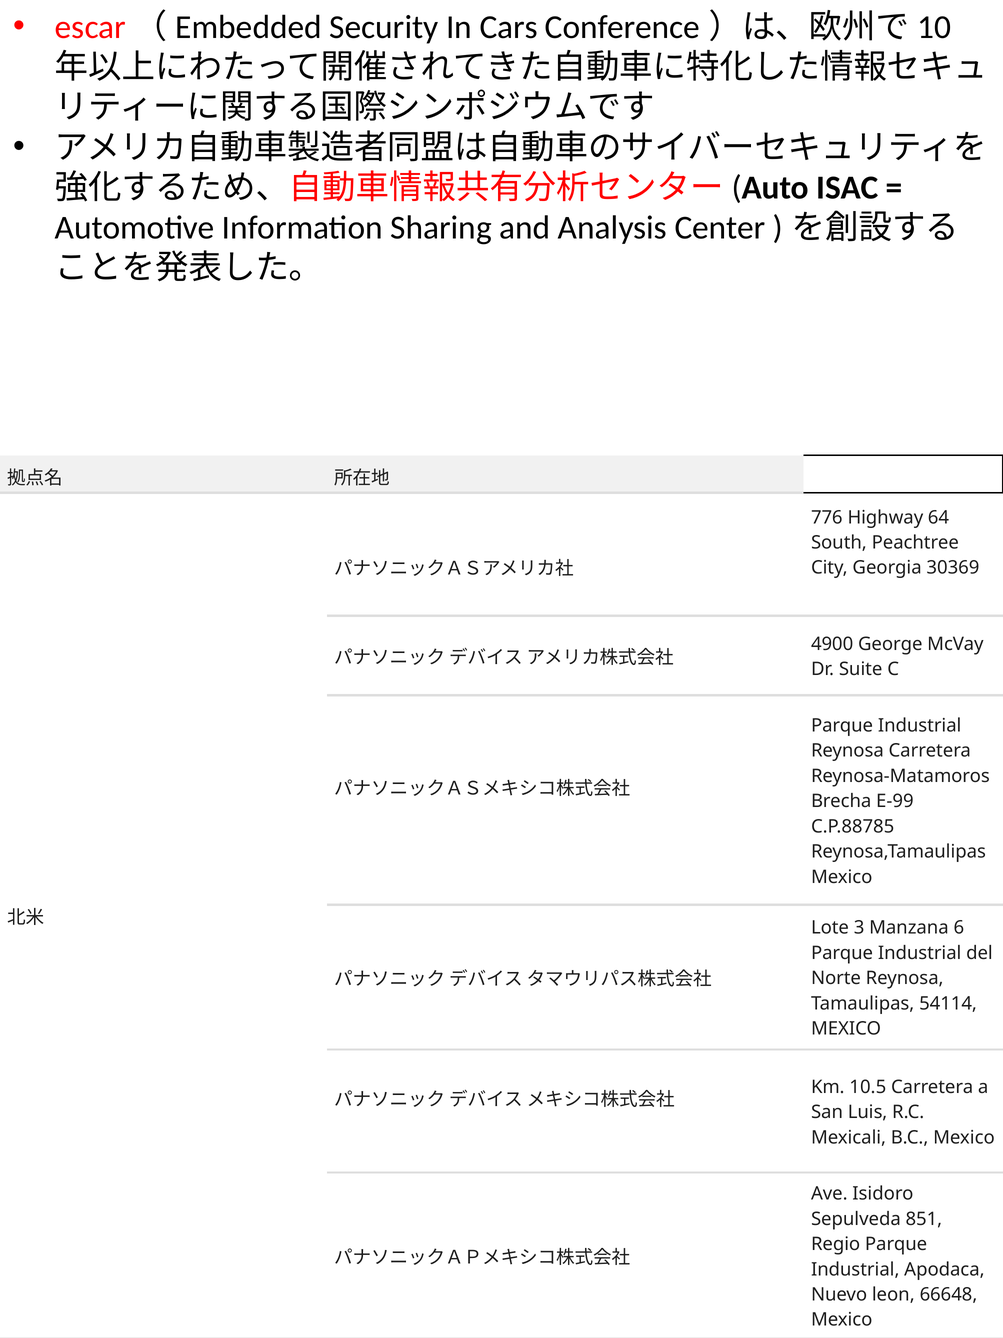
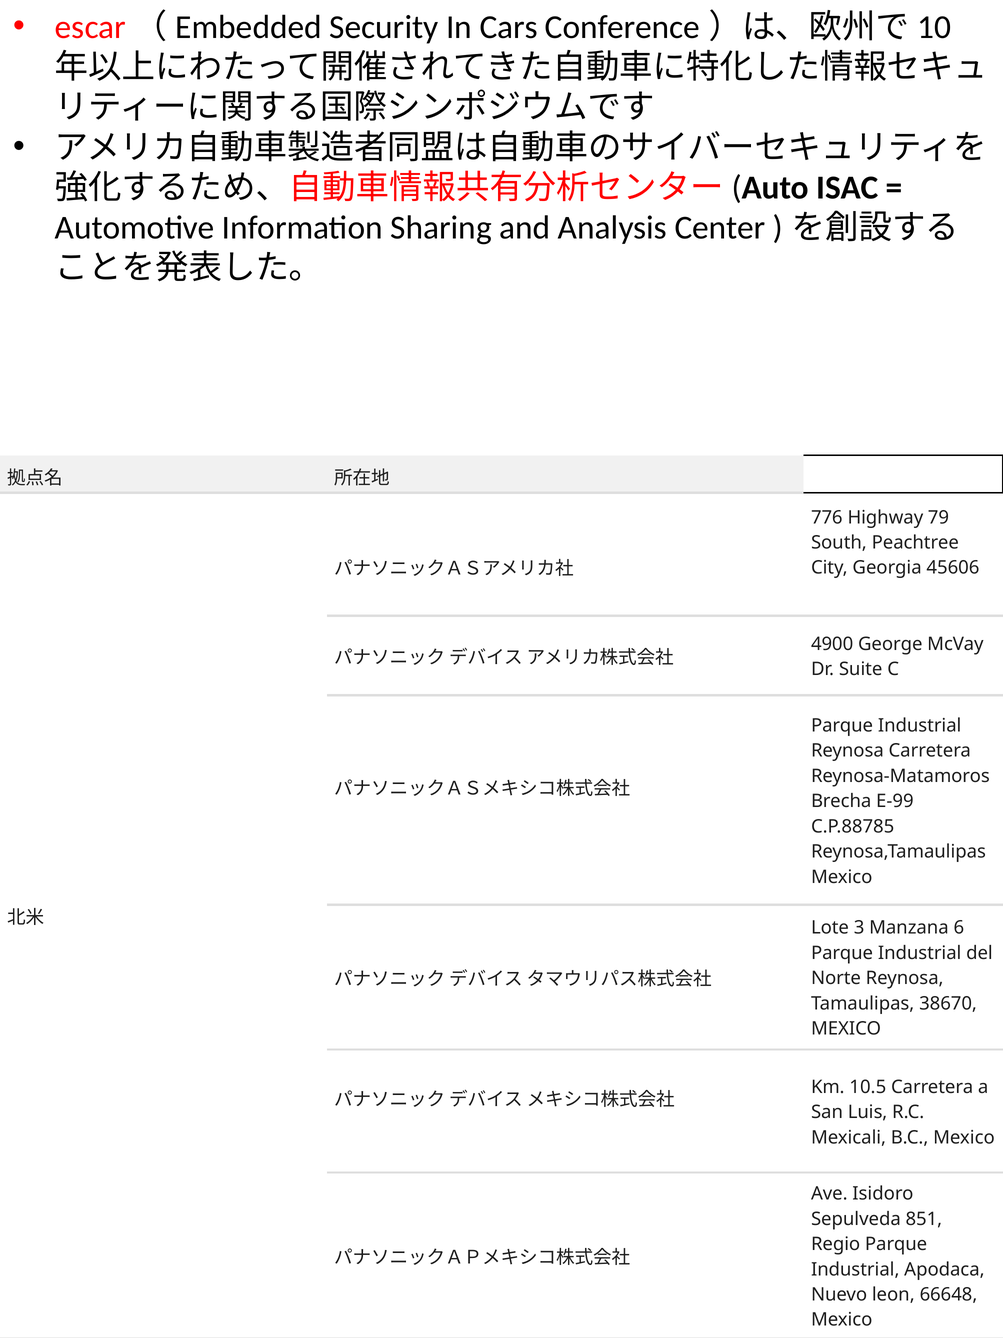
64: 64 -> 79
30369: 30369 -> 45606
54114: 54114 -> 38670
